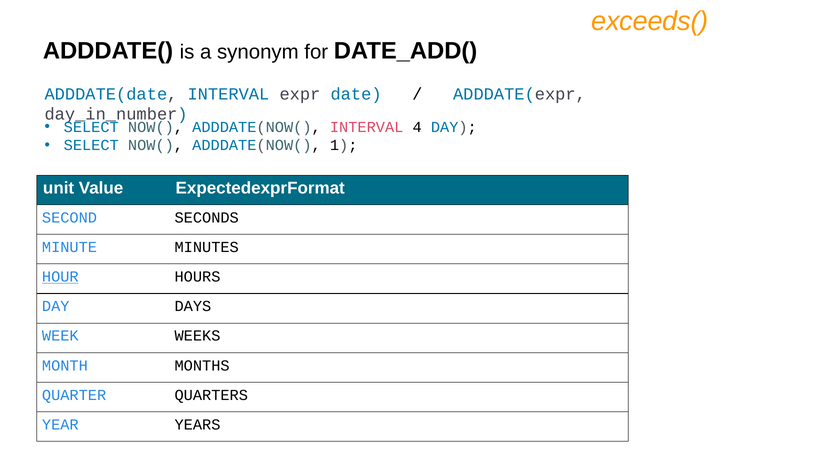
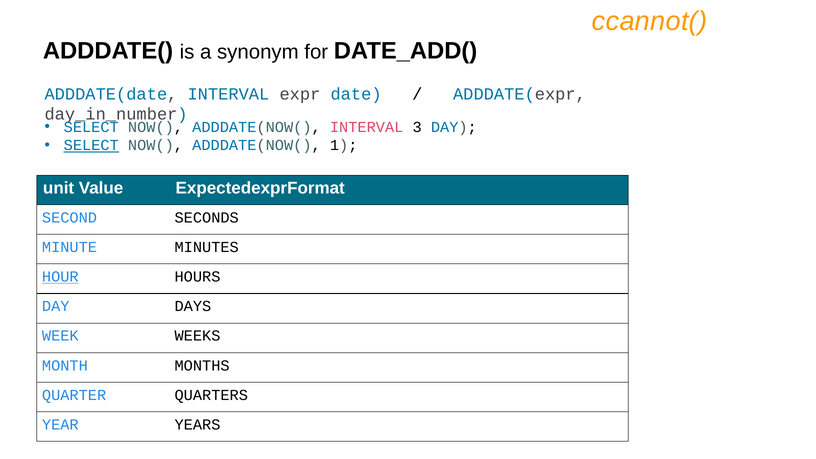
exceeds(: exceeds( -> ccannot(
4: 4 -> 3
SELECT at (91, 145) underline: none -> present
